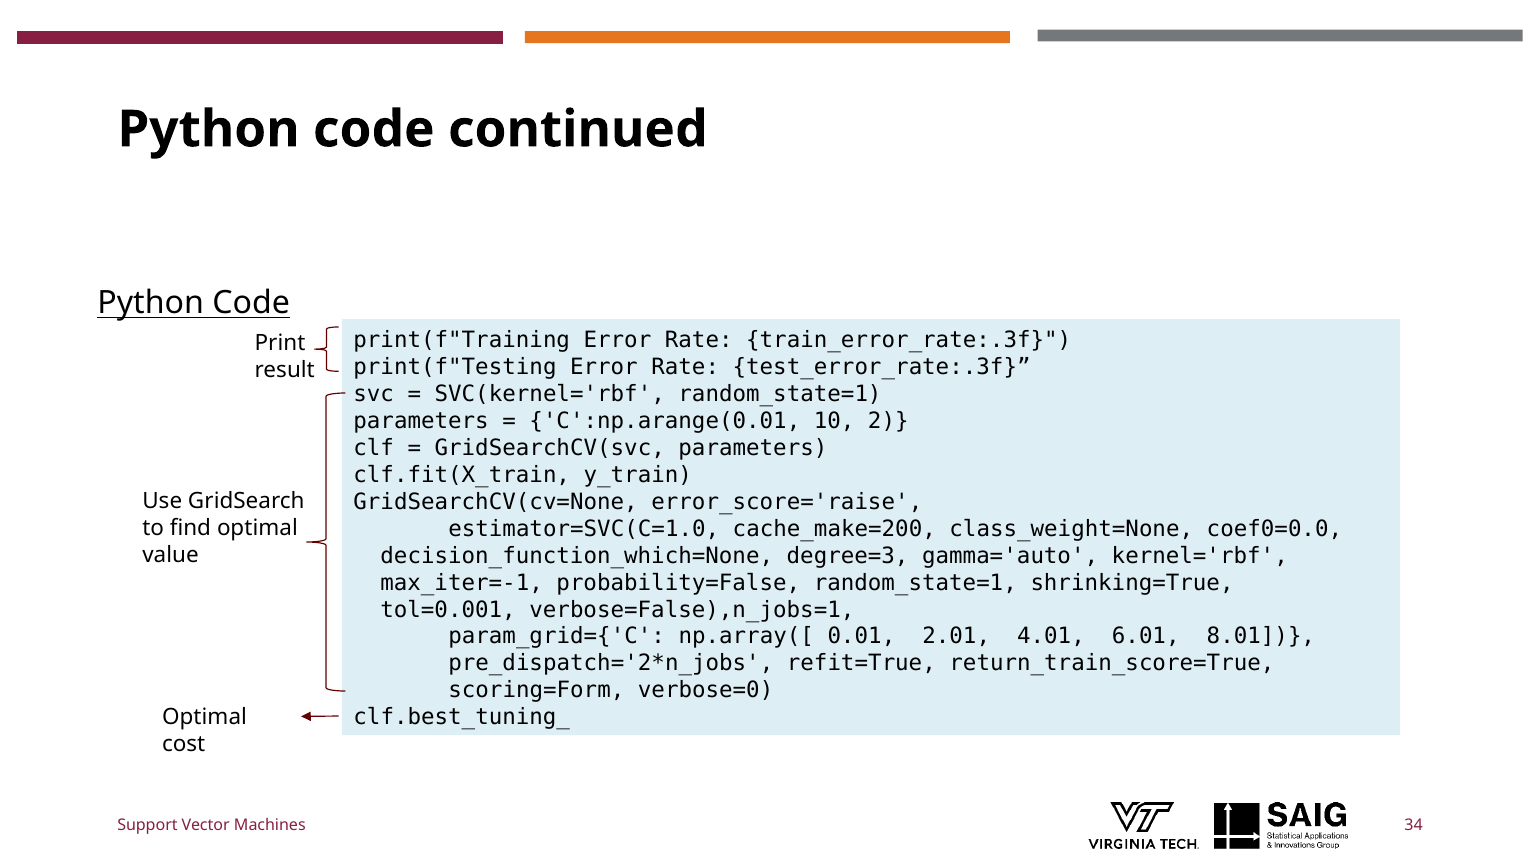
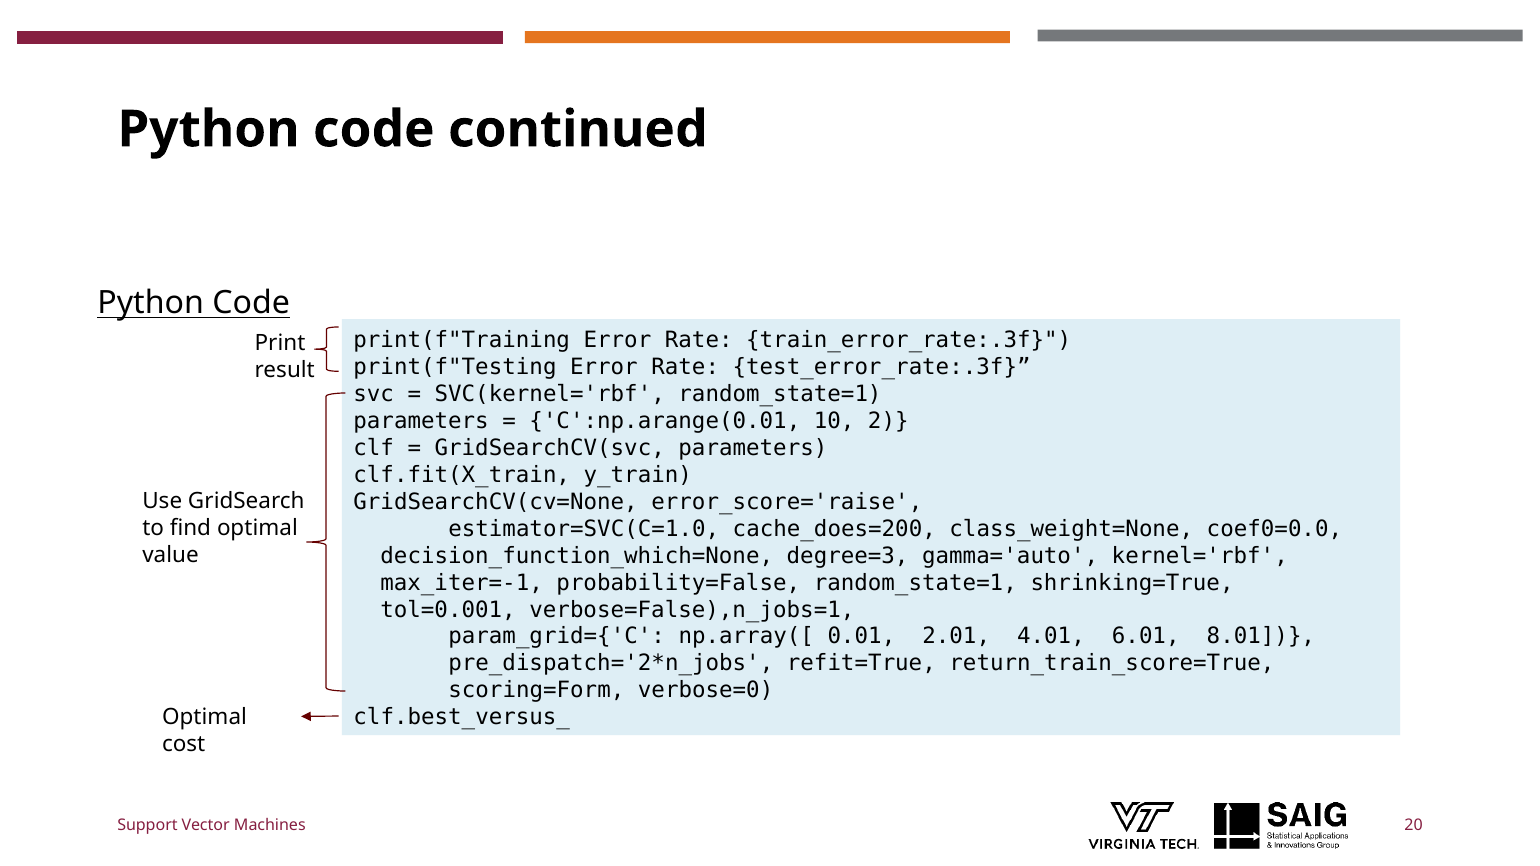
cache_make=200: cache_make=200 -> cache_does=200
clf.best_tuning_: clf.best_tuning_ -> clf.best_versus_
34: 34 -> 20
